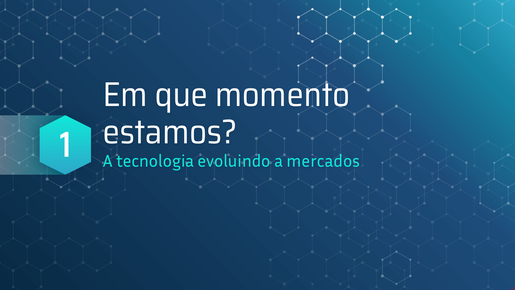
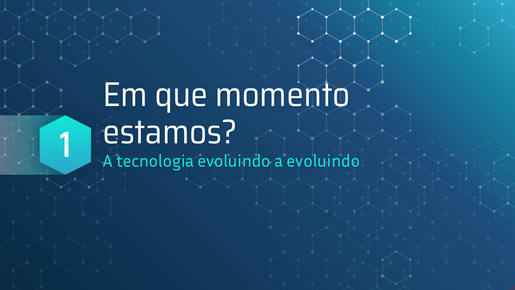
a mercados: mercados -> evoluindo
